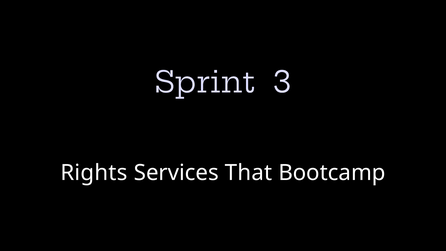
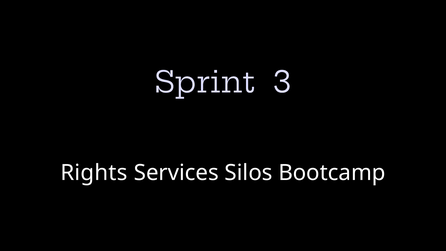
That: That -> Silos
